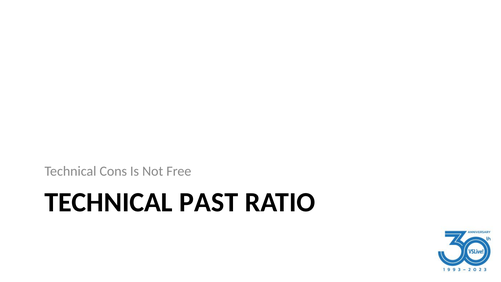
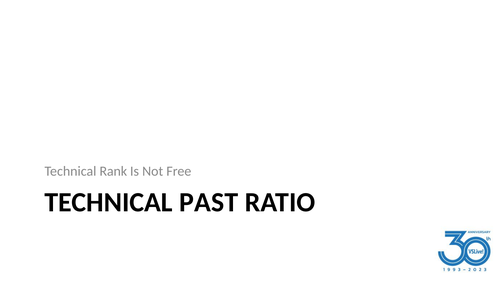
Cons: Cons -> Rank
